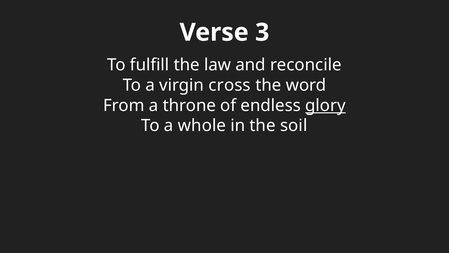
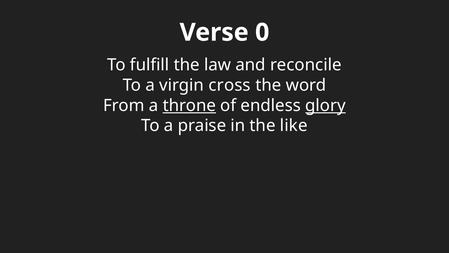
3: 3 -> 0
throne underline: none -> present
whole: whole -> praise
soil: soil -> like
